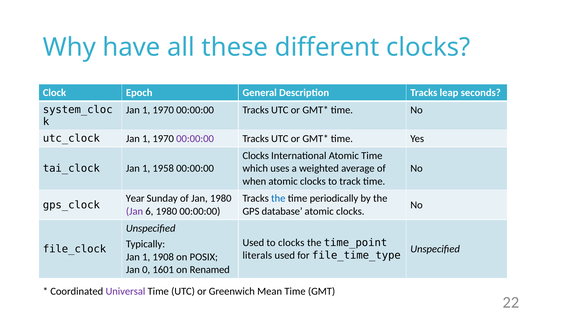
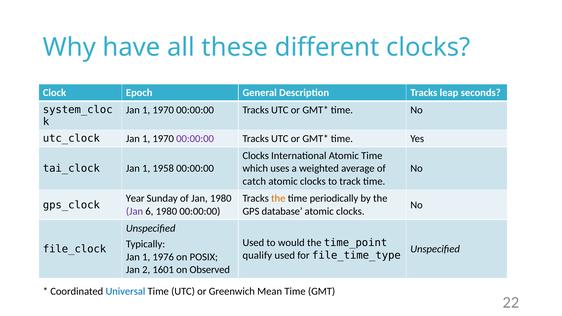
when: when -> catch
the at (278, 199) colour: blue -> orange
to clocks: clocks -> would
literals: literals -> qualify
1908: 1908 -> 1976
0: 0 -> 2
Renamed: Renamed -> Observed
Universal colour: purple -> blue
